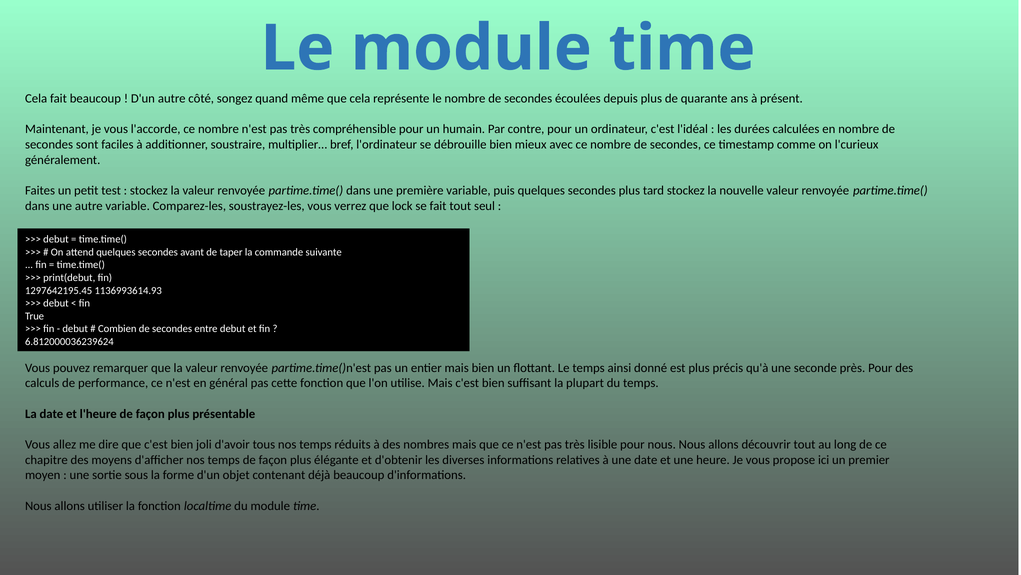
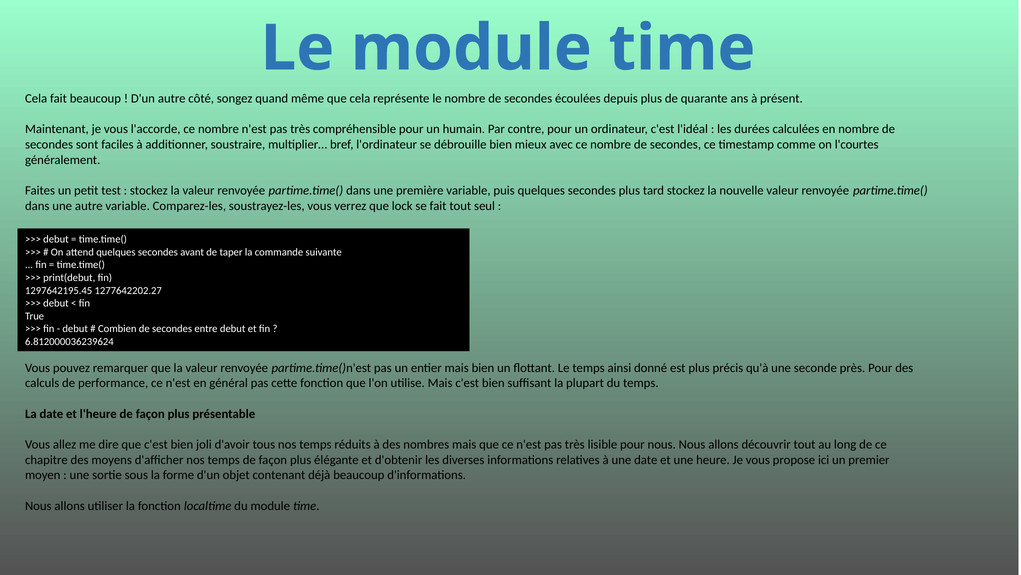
l'curieux: l'curieux -> l'courtes
1136993614.93: 1136993614.93 -> 1277642202.27
